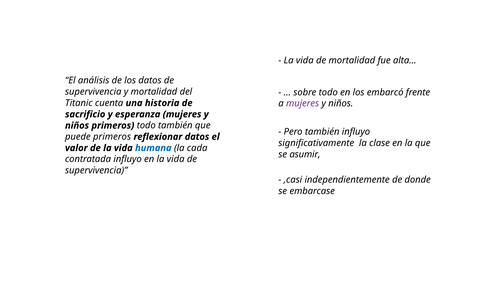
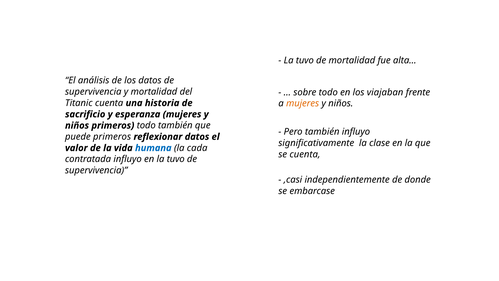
vida at (305, 60): vida -> tuvo
embarcó: embarcó -> viajaban
mujeres at (303, 103) colour: purple -> orange
se asumir: asumir -> cuenta
en la vida: vida -> tuvo
